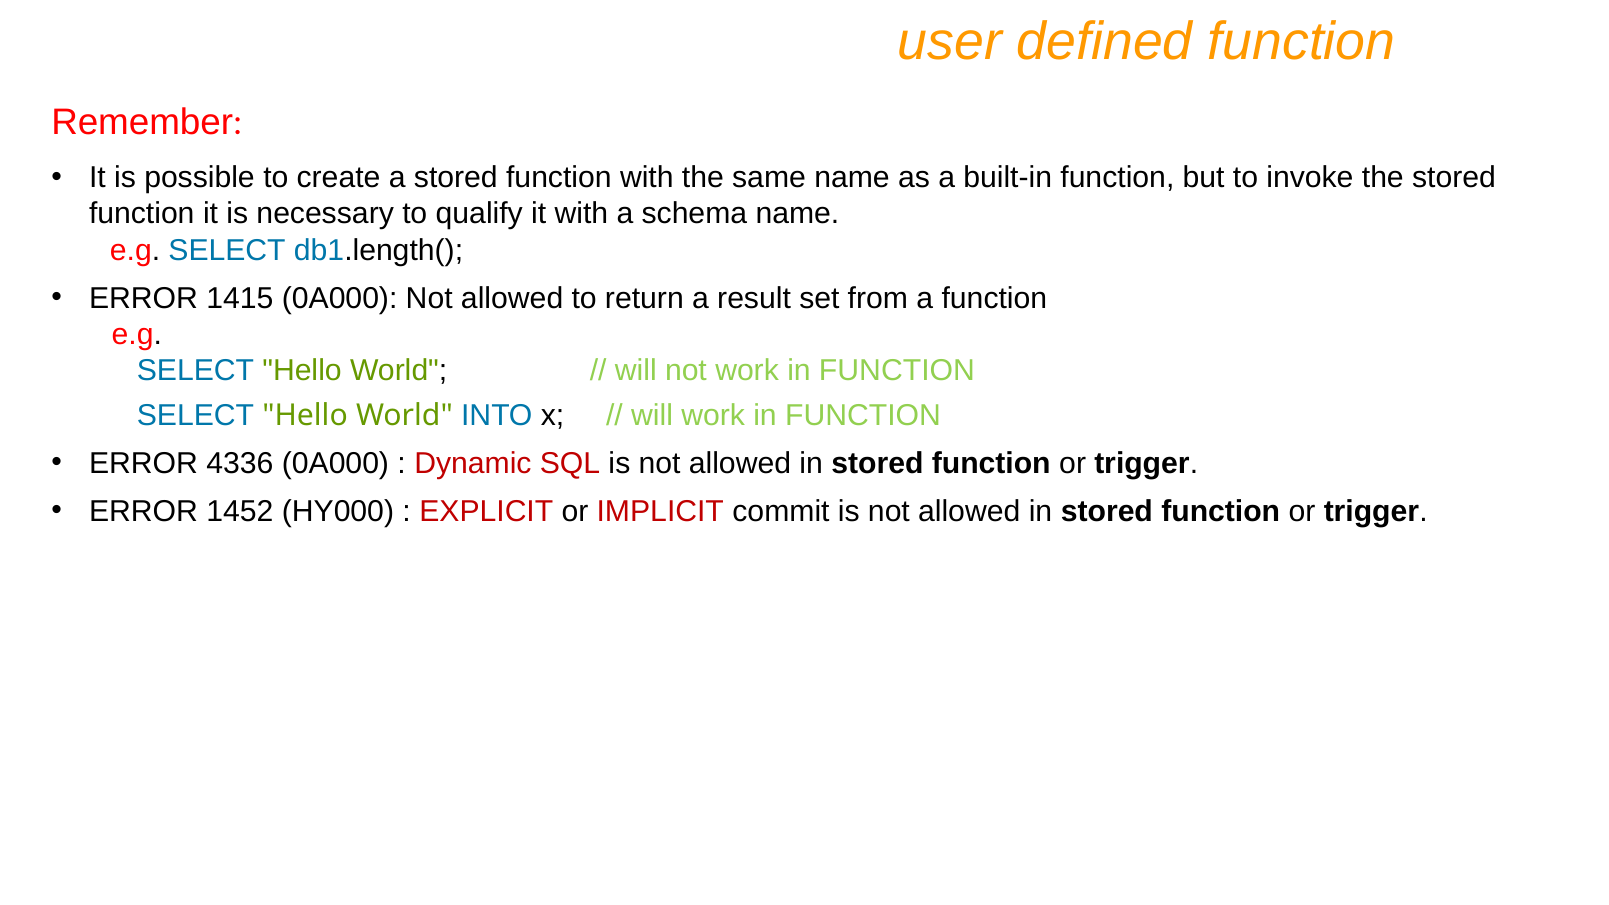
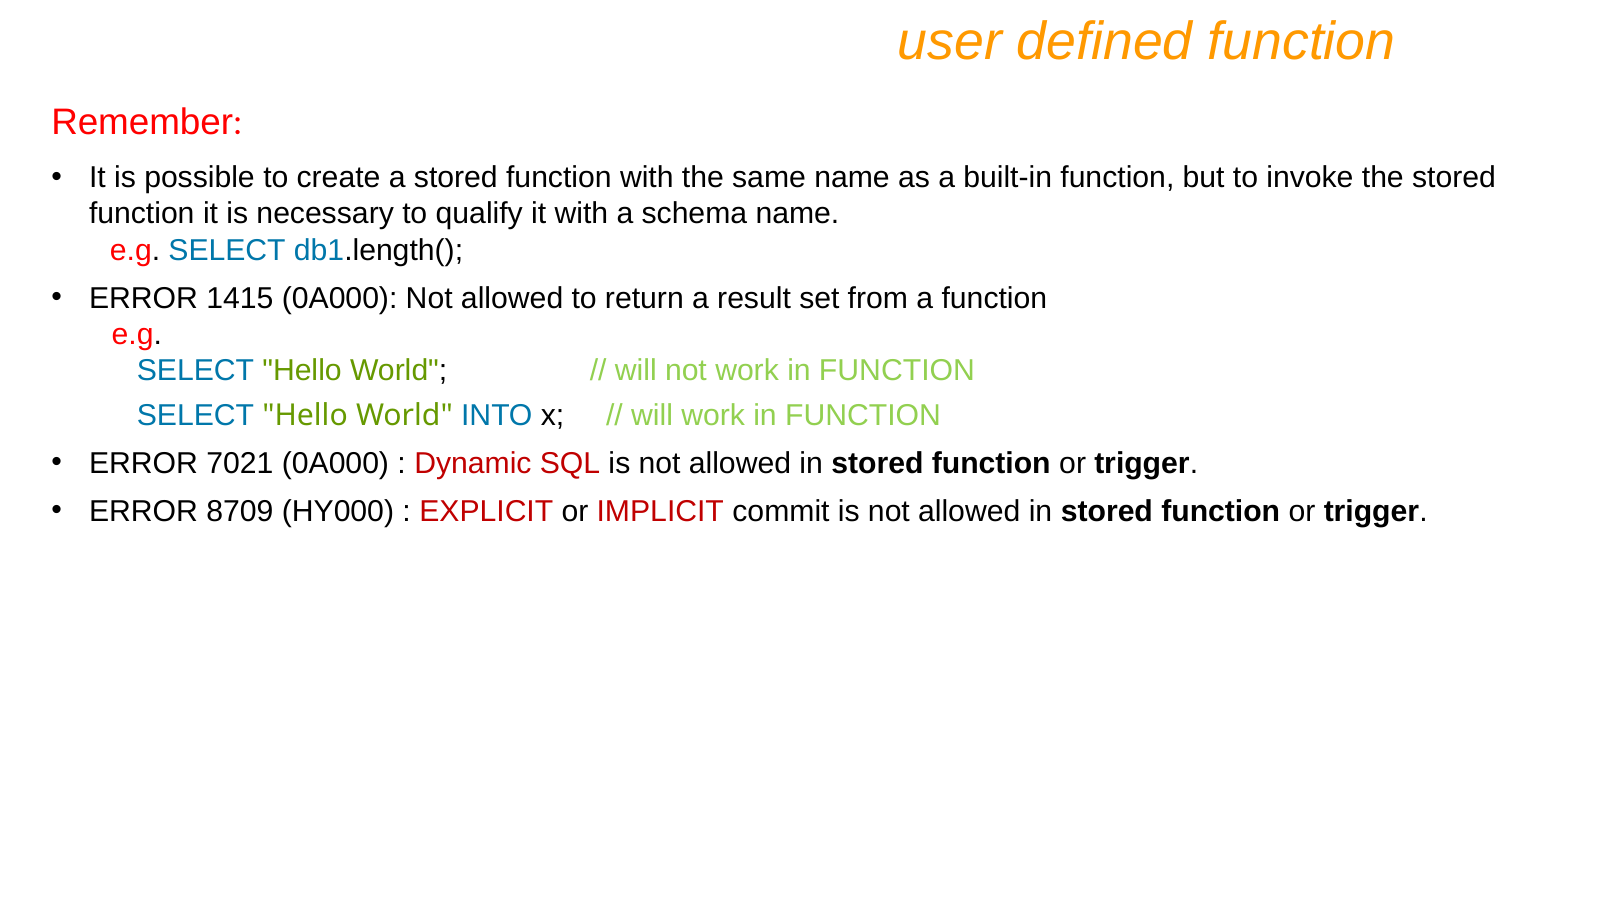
4336: 4336 -> 7021
1452: 1452 -> 8709
